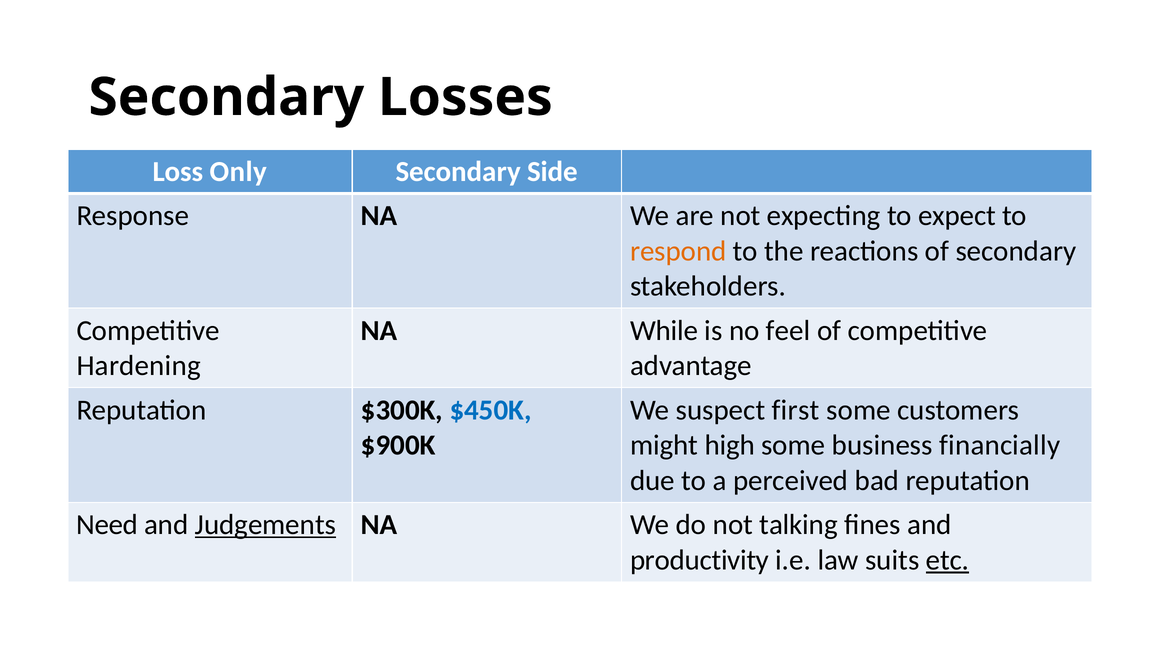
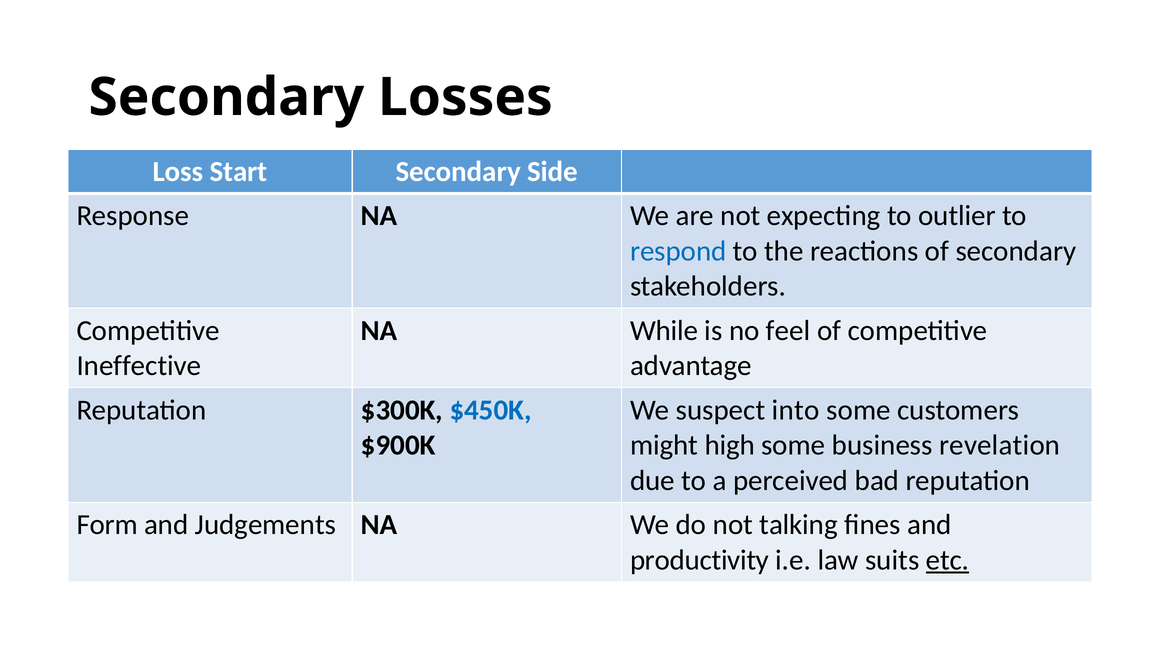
Only: Only -> Start
expect: expect -> outlier
respond colour: orange -> blue
Hardening: Hardening -> Ineffective
first: first -> into
financially: financially -> revelation
Need: Need -> Form
Judgements underline: present -> none
